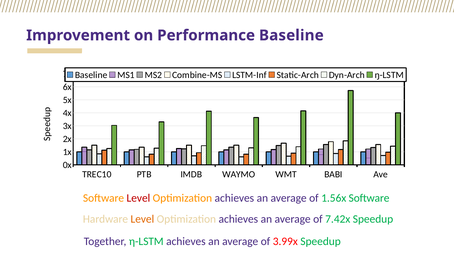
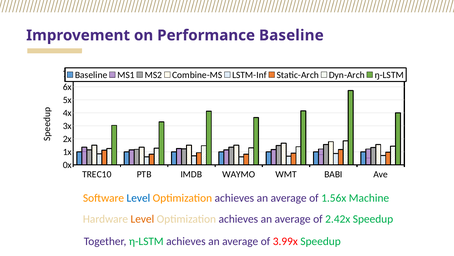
Level at (138, 198) colour: red -> blue
1.56x Software: Software -> Machine
7.42x: 7.42x -> 2.42x
